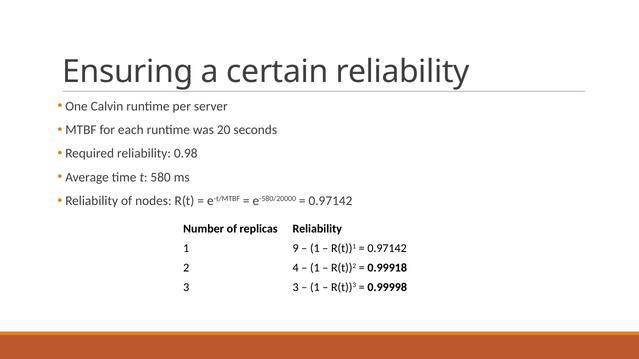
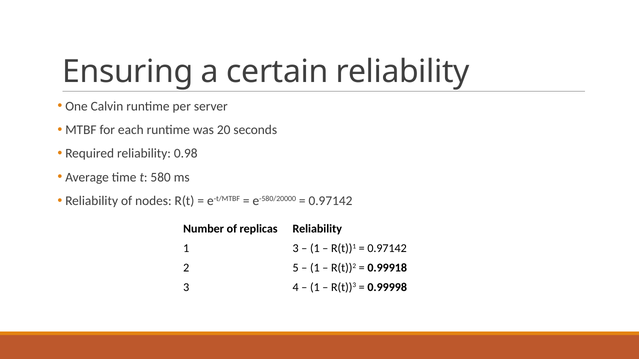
1 9: 9 -> 3
4: 4 -> 5
3 3: 3 -> 4
